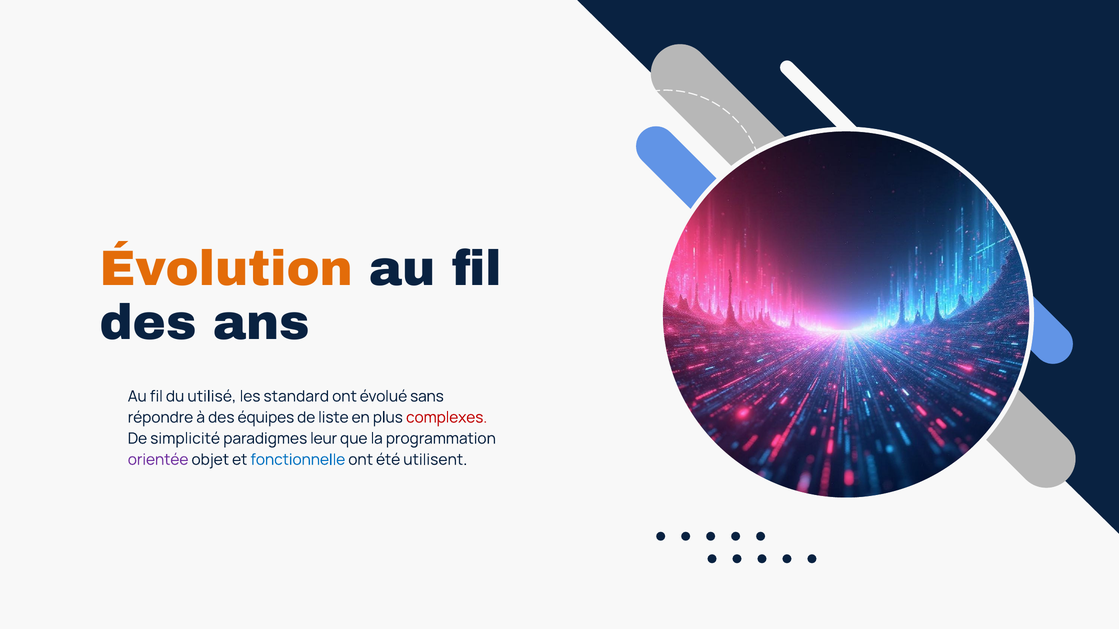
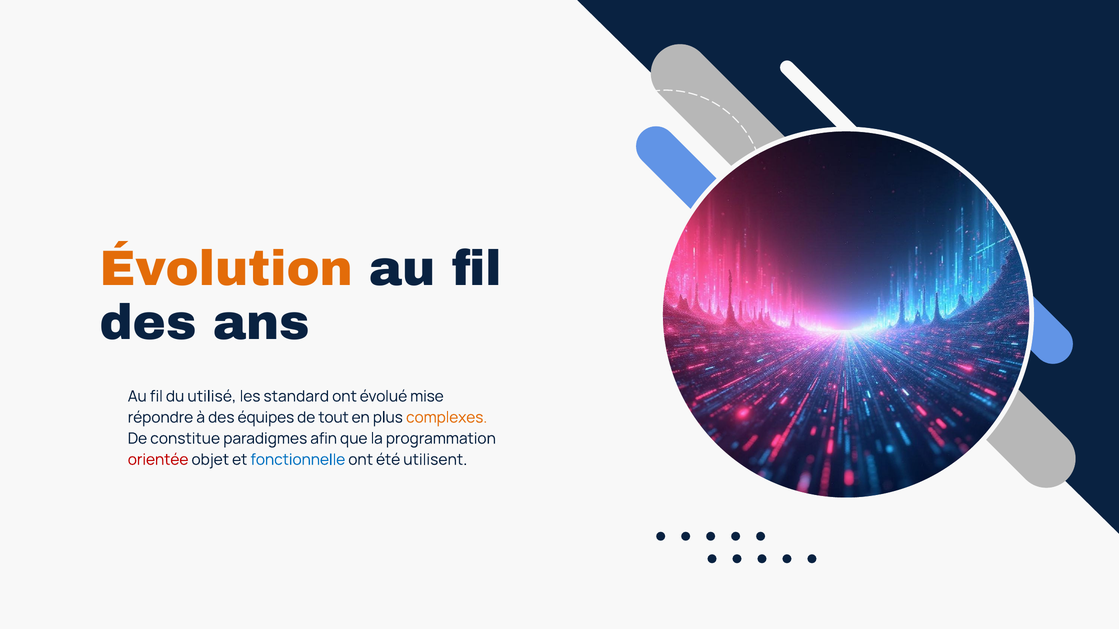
sans: sans -> mise
liste: liste -> tout
complexes colour: red -> orange
simplicité: simplicité -> constitue
leur: leur -> afin
orientée colour: purple -> red
